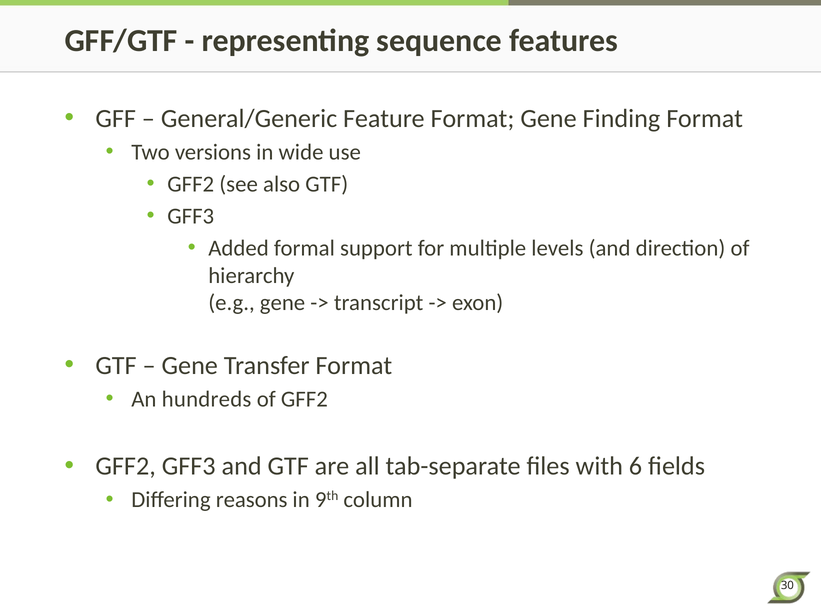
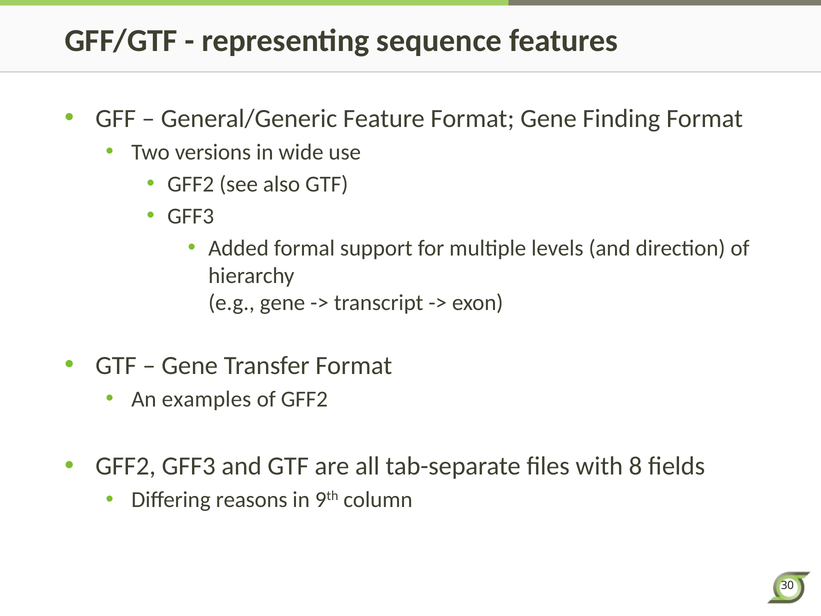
hundreds: hundreds -> examples
6: 6 -> 8
